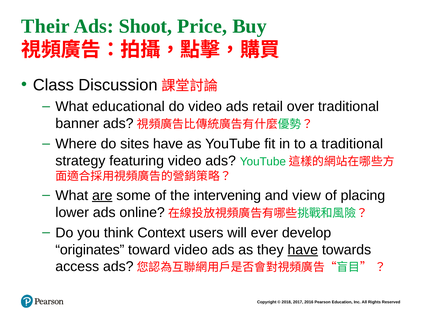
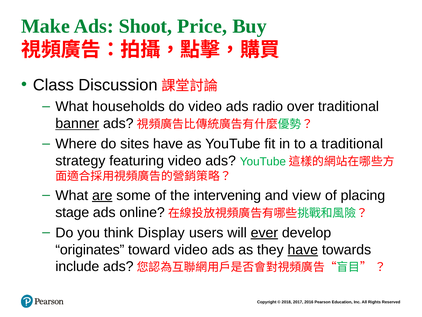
Their: Their -> Make
educational: educational -> households
retail: retail -> radio
banner underline: none -> present
lower: lower -> stage
Context: Context -> Display
ever underline: none -> present
access: access -> include
